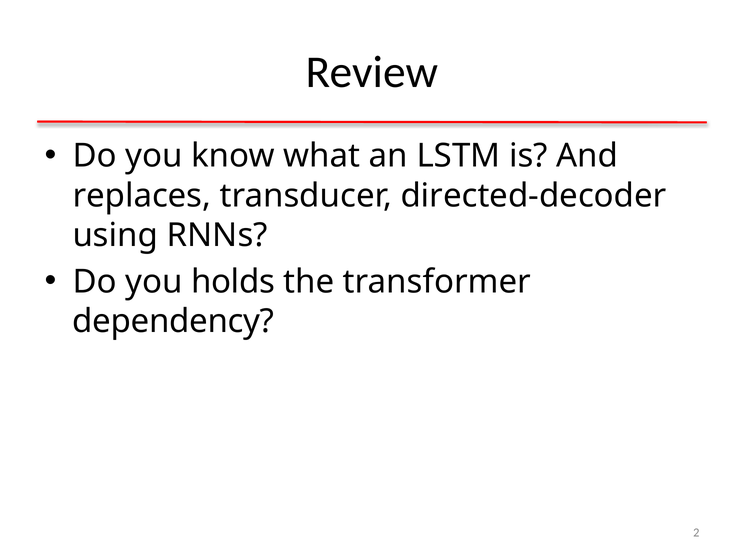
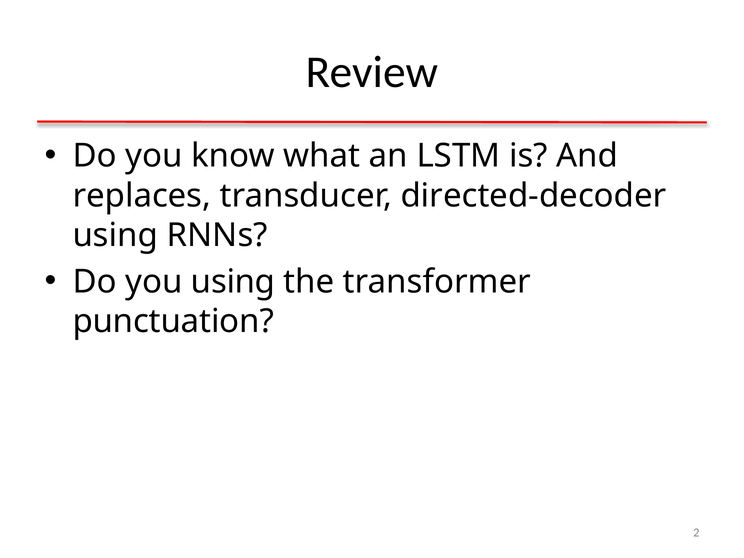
you holds: holds -> using
dependency: dependency -> punctuation
